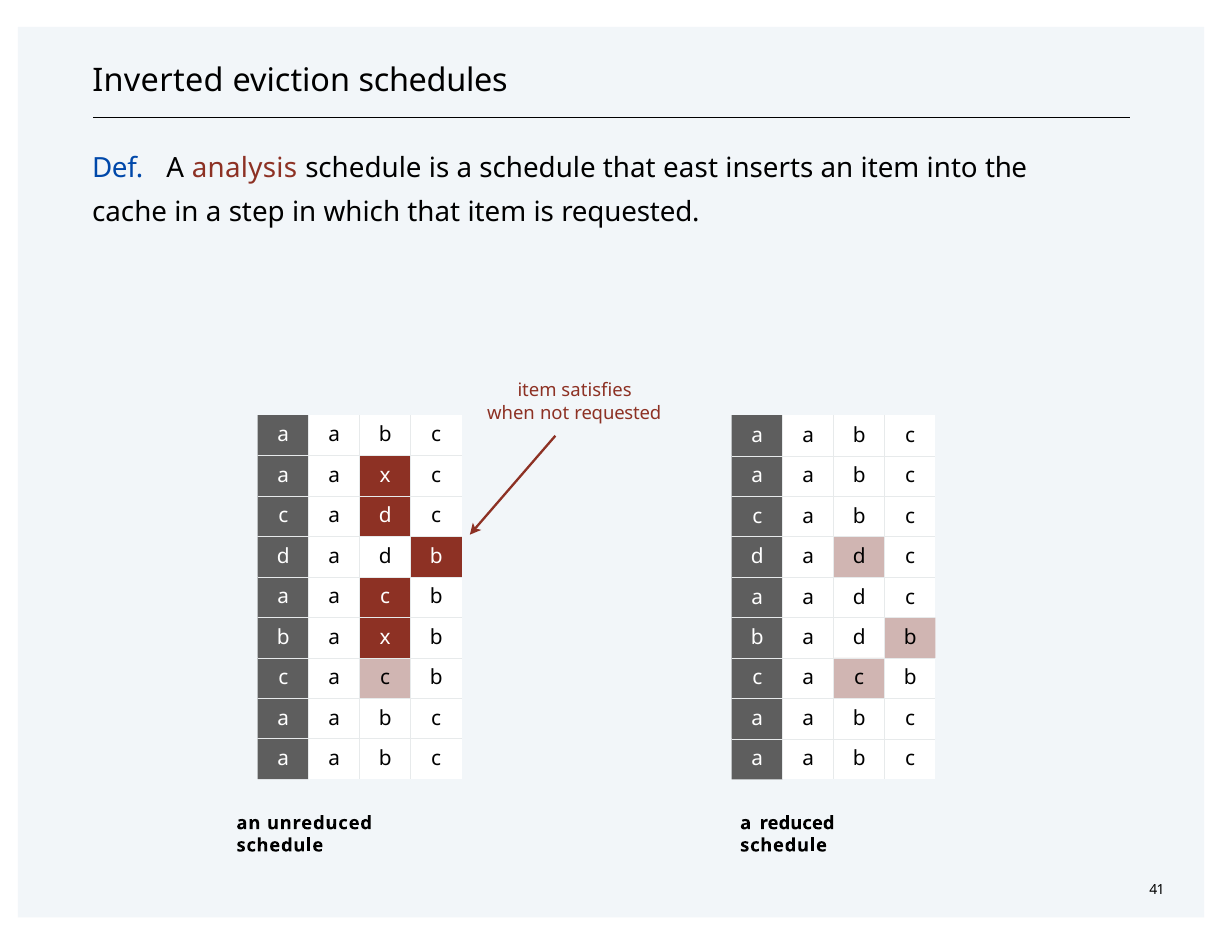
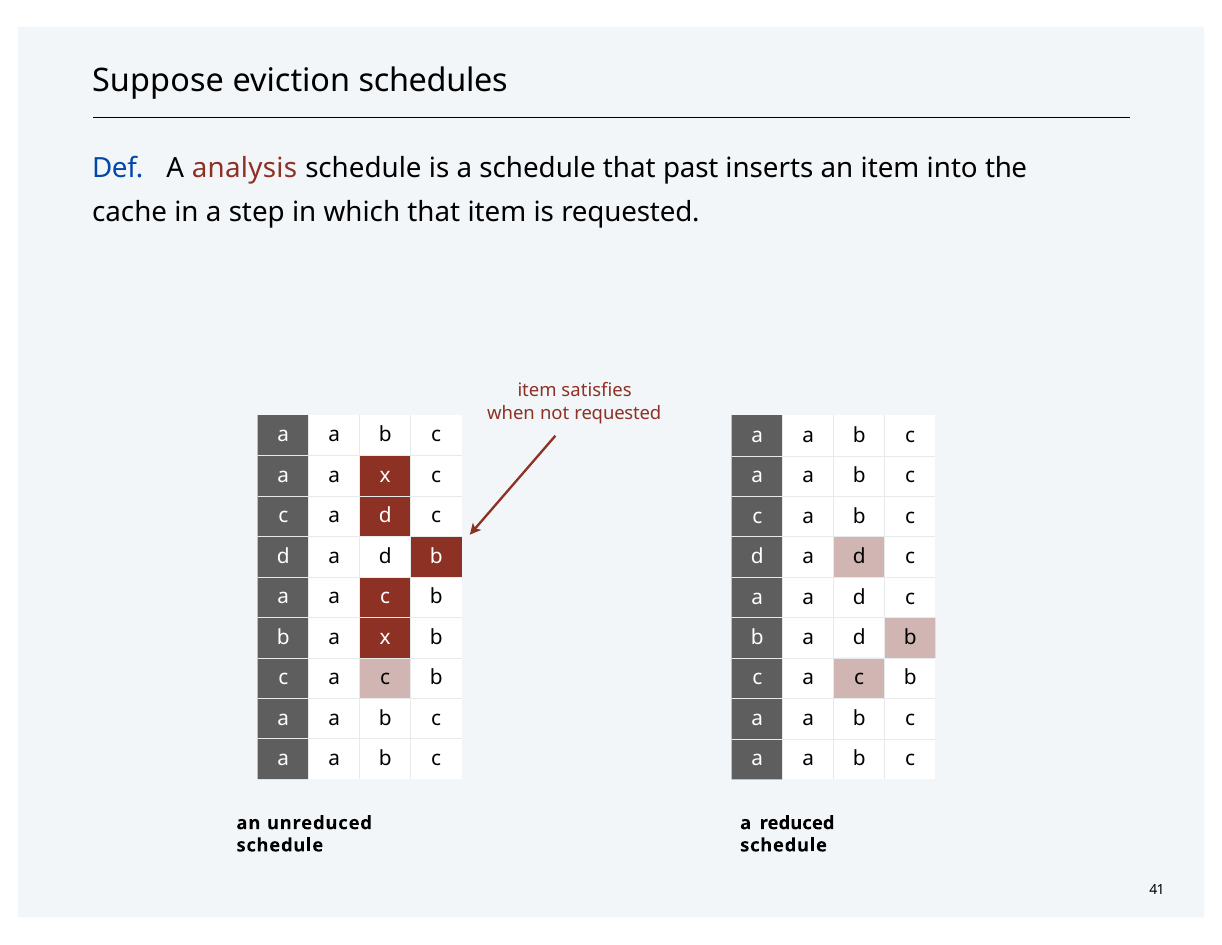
Inverted: Inverted -> Suppose
east: east -> past
